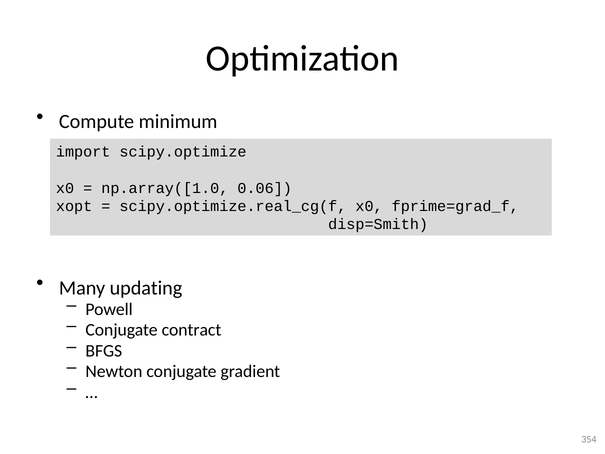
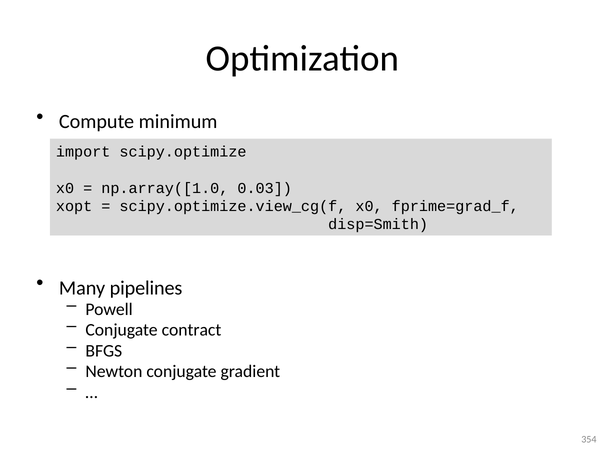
0.06: 0.06 -> 0.03
scipy.optimize.real_cg(f: scipy.optimize.real_cg(f -> scipy.optimize.view_cg(f
updating: updating -> pipelines
